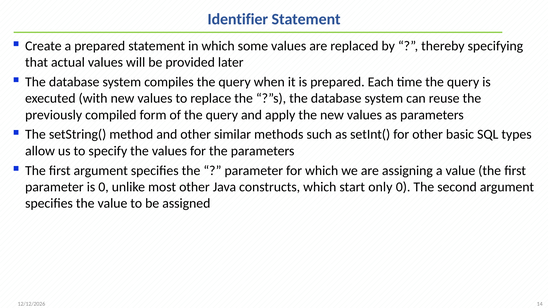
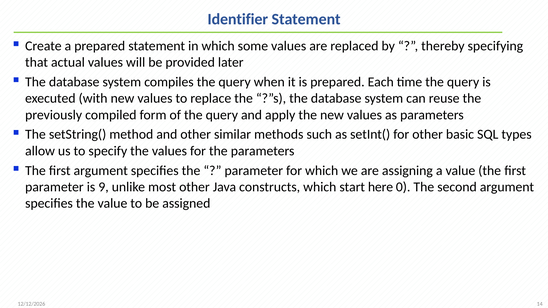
is 0: 0 -> 9
only: only -> here
